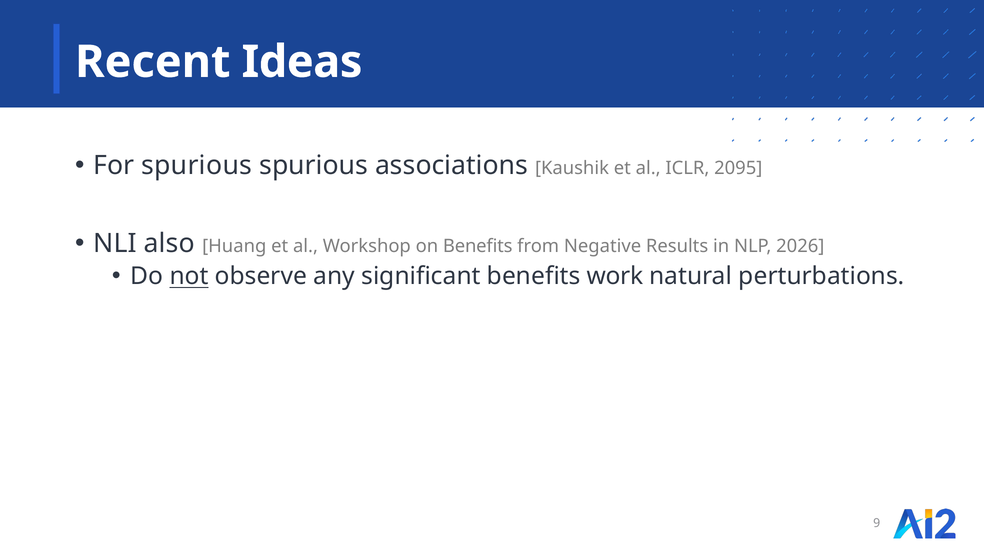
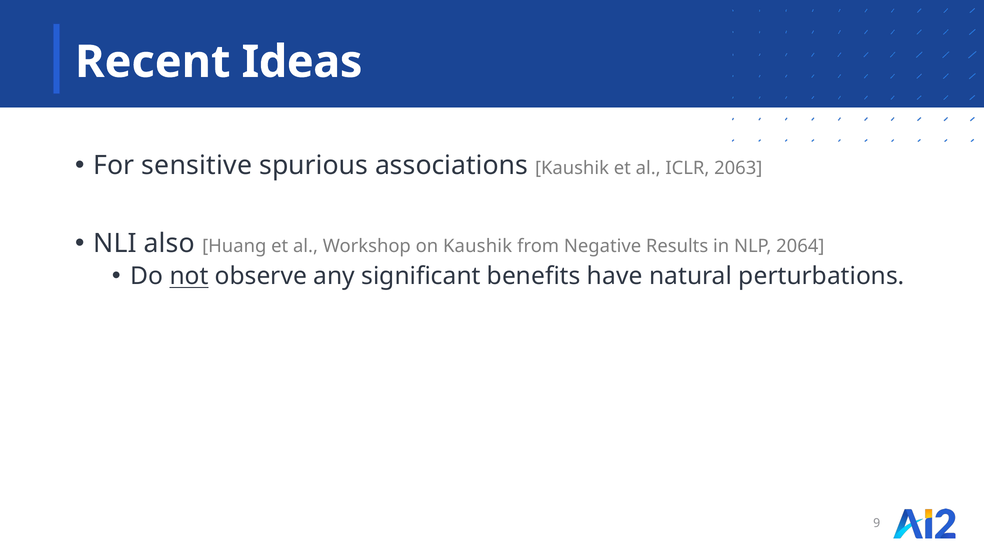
For spurious: spurious -> sensitive
2095: 2095 -> 2063
on Benefits: Benefits -> Kaushik
2026: 2026 -> 2064
work: work -> have
